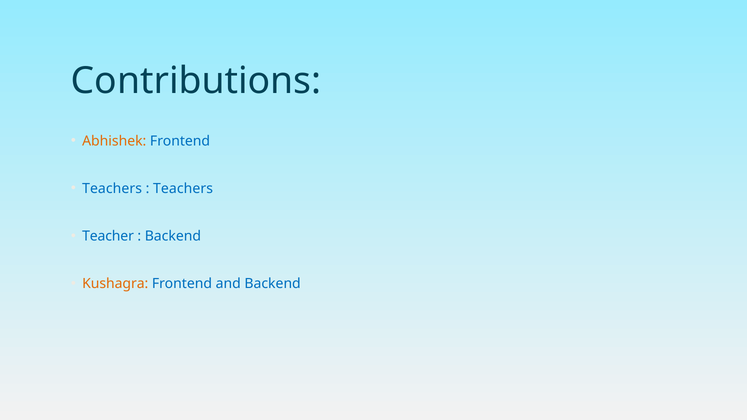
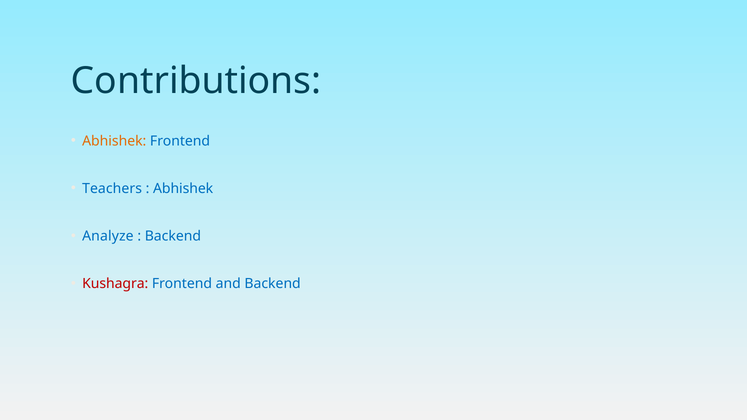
Teachers at (183, 189): Teachers -> Abhishek
Teacher: Teacher -> Analyze
Kushagra colour: orange -> red
